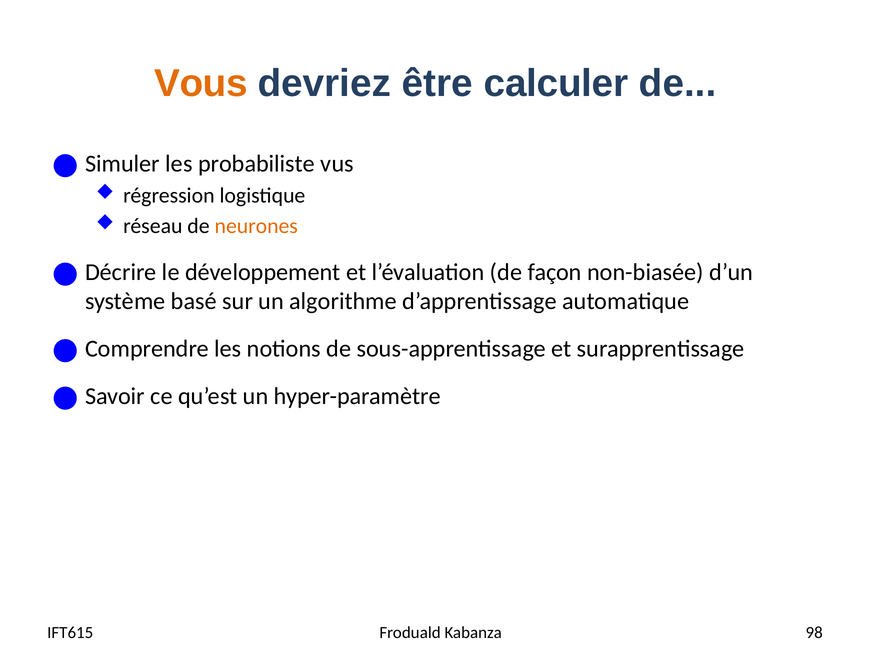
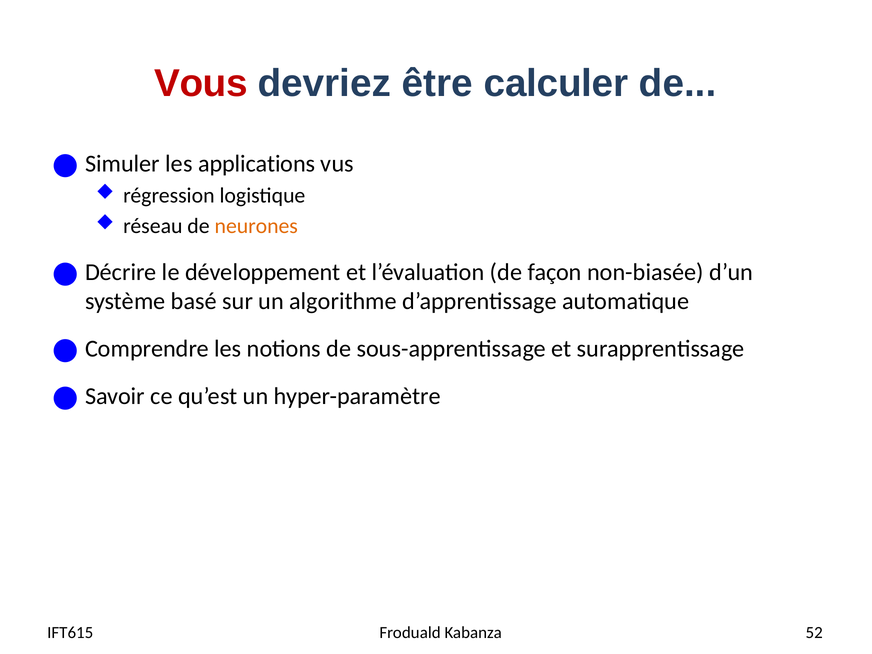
Vous colour: orange -> red
probabiliste: probabiliste -> applications
98: 98 -> 52
